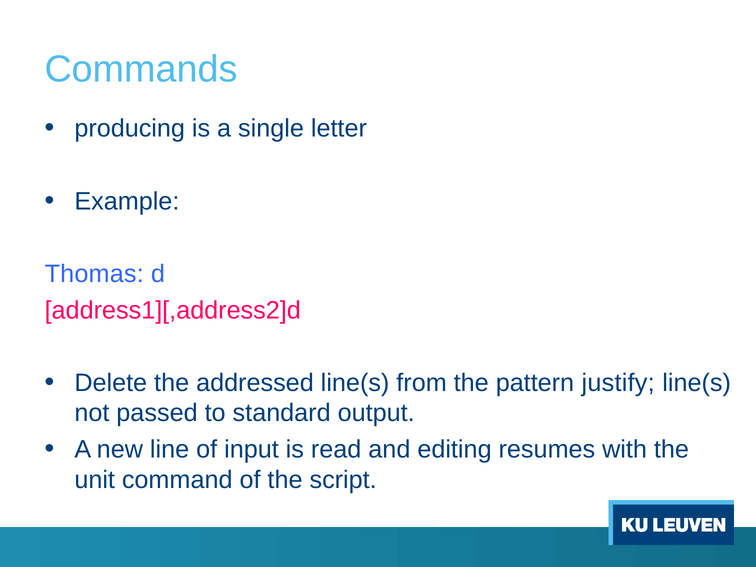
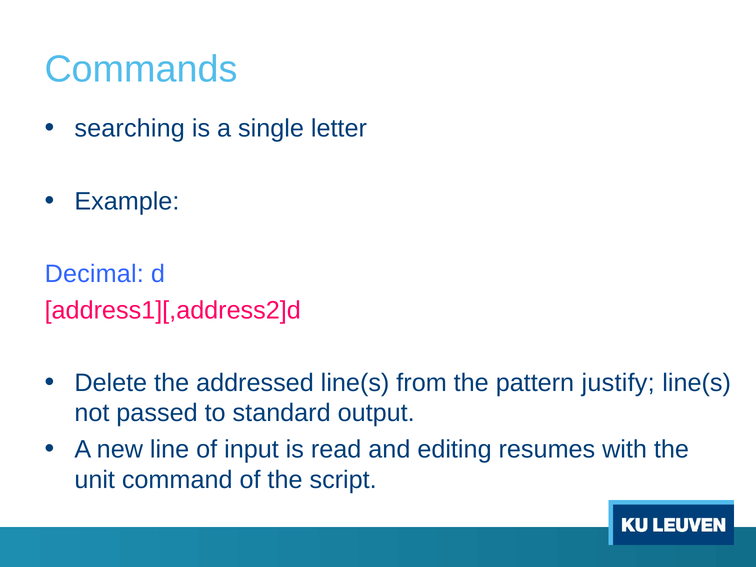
producing: producing -> searching
Thomas: Thomas -> Decimal
